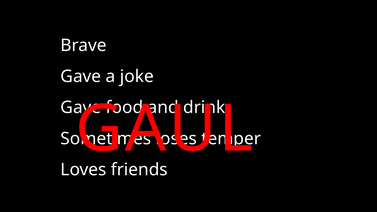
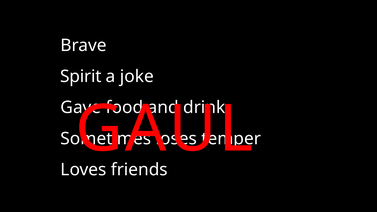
Gave at (81, 76): Gave -> Spirit
